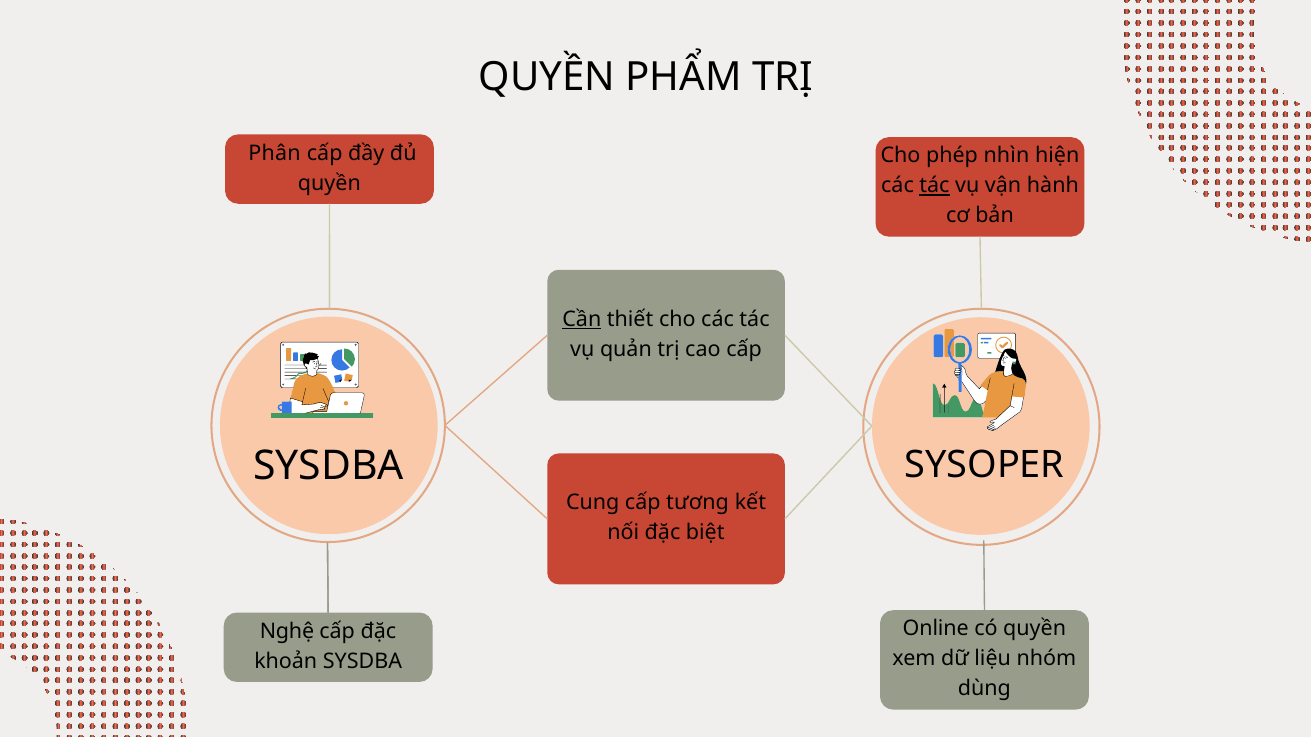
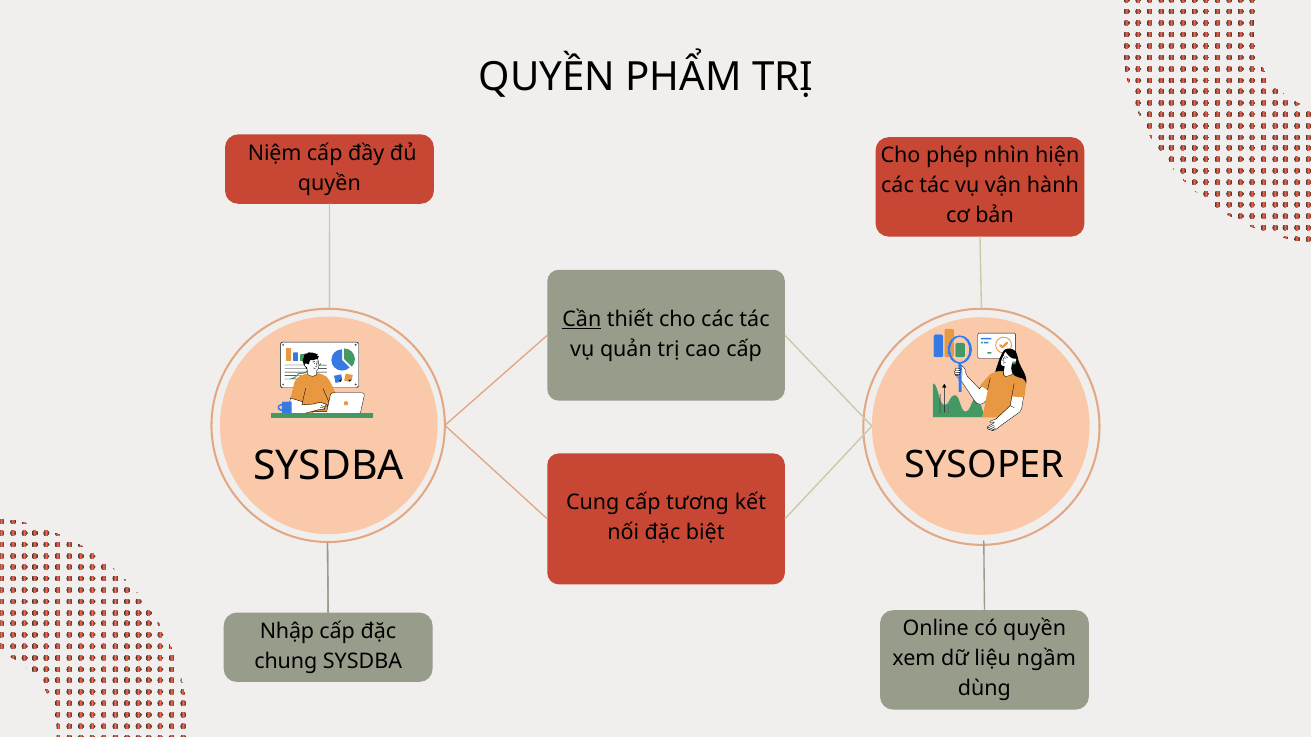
Phân: Phân -> Niệm
tác at (934, 186) underline: present -> none
Nghệ: Nghệ -> Nhập
nhóm: nhóm -> ngầm
khoản: khoản -> chung
